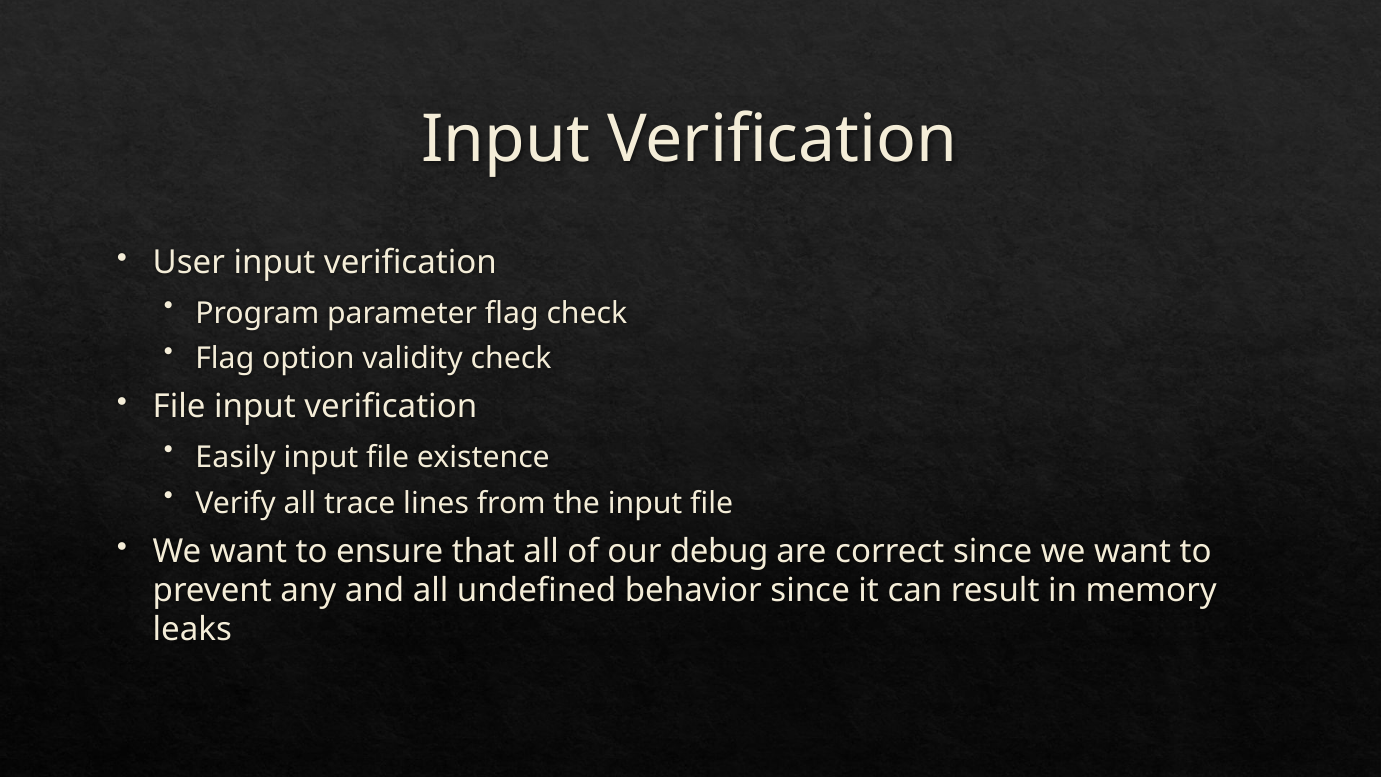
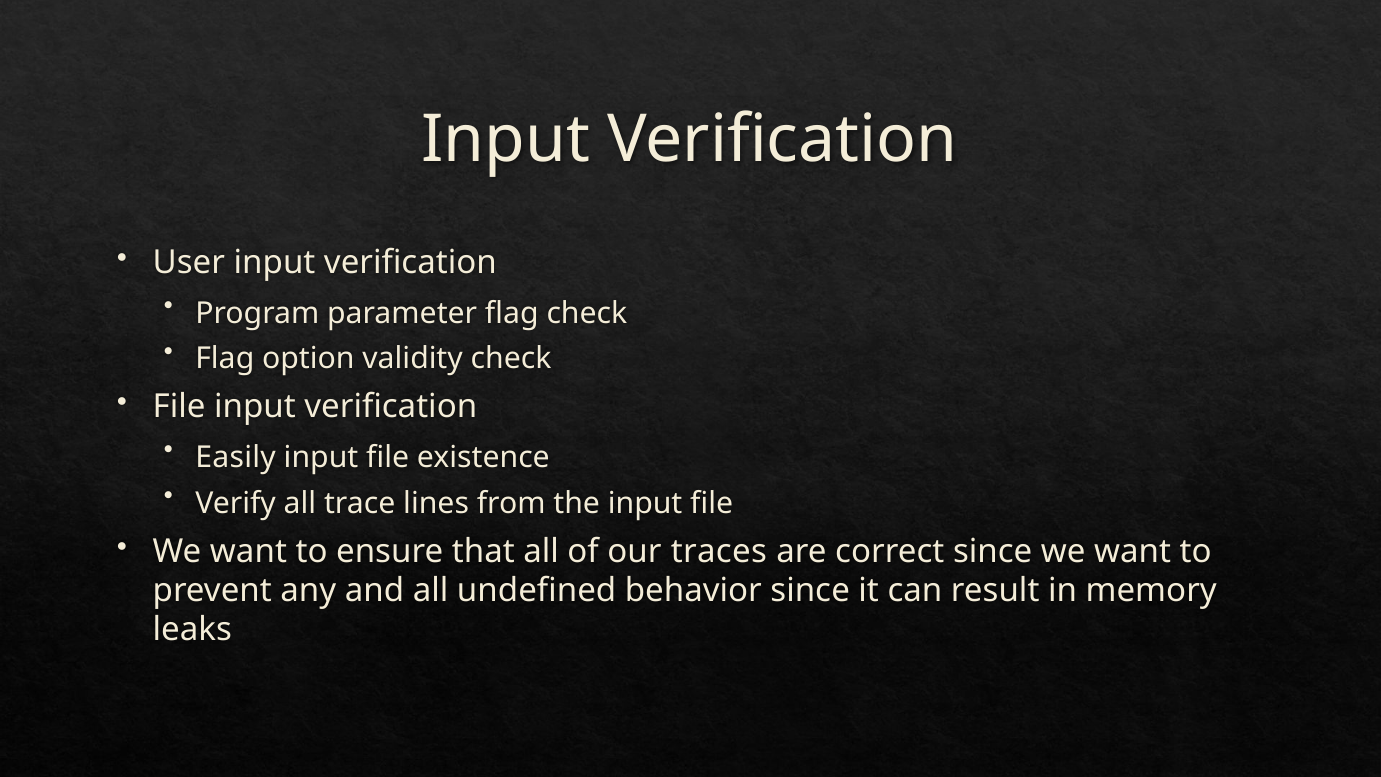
debug: debug -> traces
